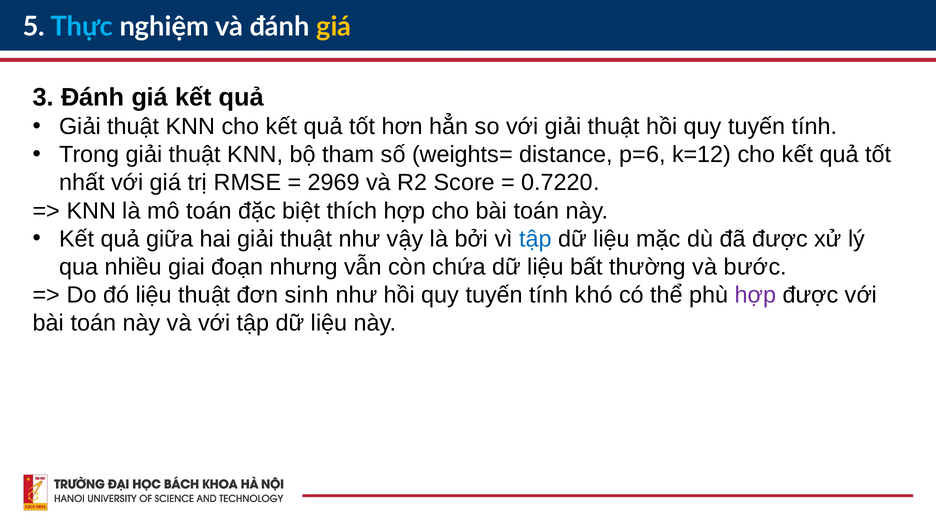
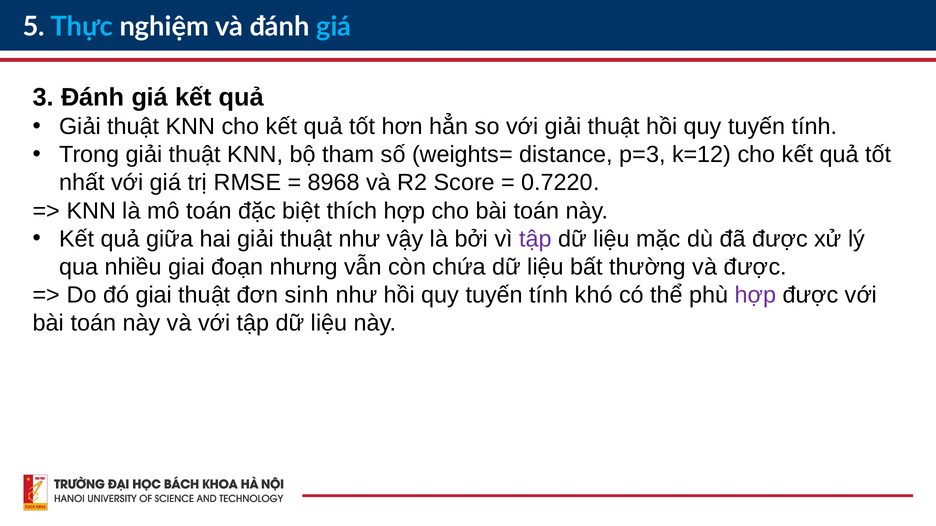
giá at (334, 27) colour: yellow -> light blue
p=6: p=6 -> p=3
2969: 2969 -> 8968
tập at (536, 239) colour: blue -> purple
và bước: bước -> được
đó liệu: liệu -> giai
